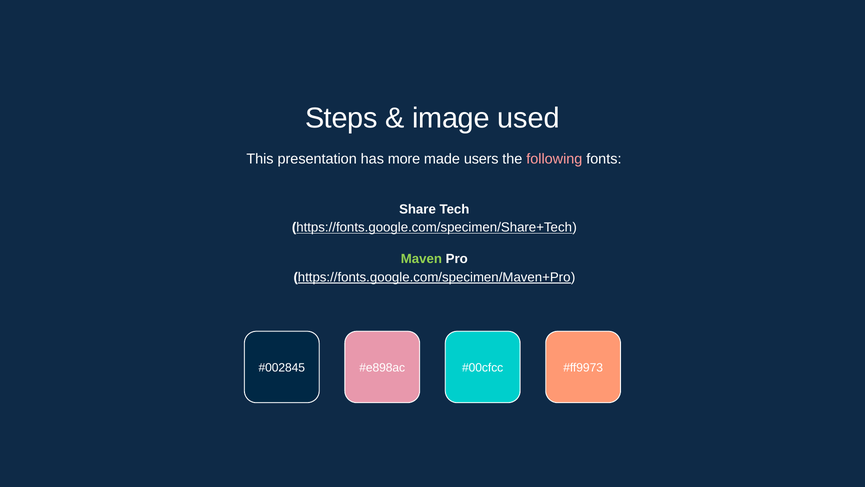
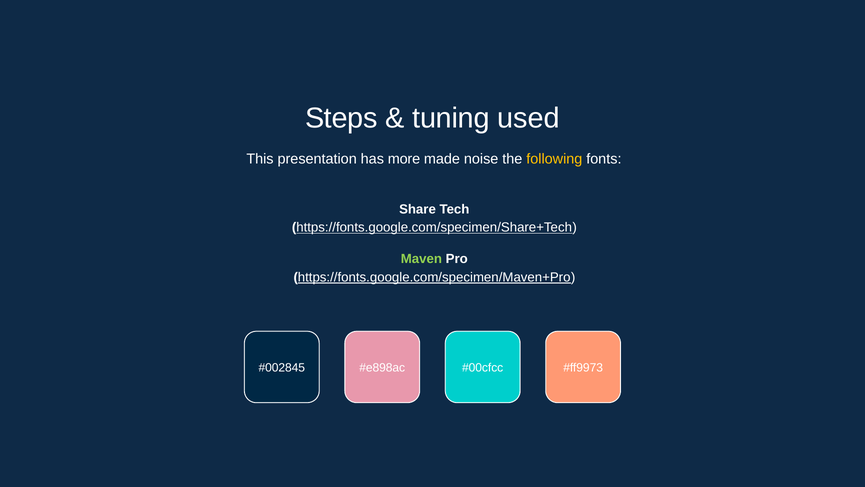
image: image -> tuning
users: users -> noise
following colour: pink -> yellow
